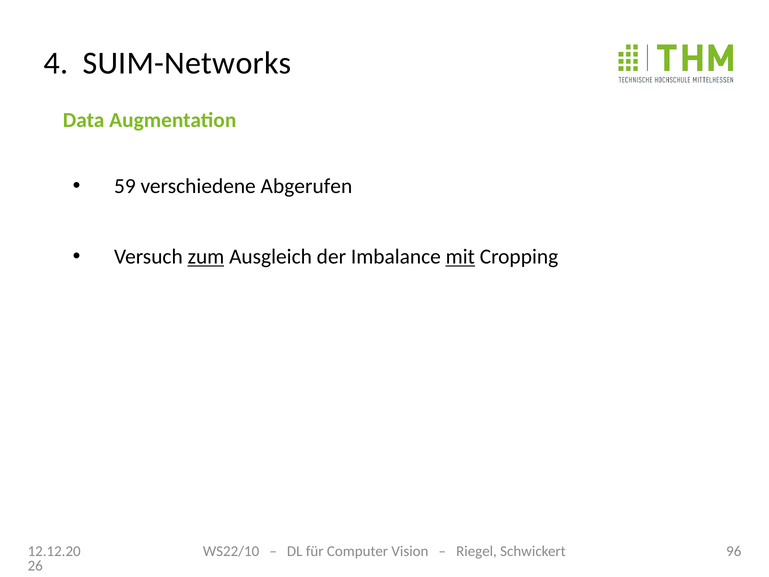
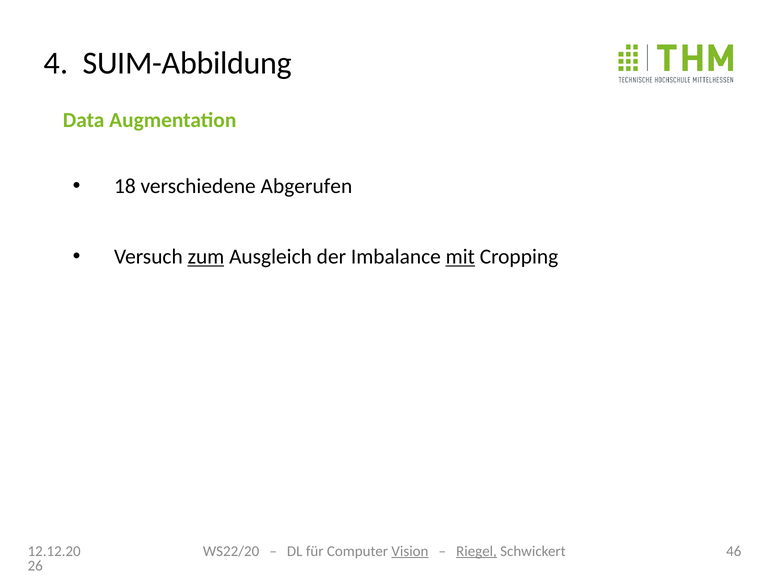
SUIM-Networks: SUIM-Networks -> SUIM-Abbildung
59: 59 -> 18
WS22/10: WS22/10 -> WS22/20
Vision underline: none -> present
Riegel underline: none -> present
96: 96 -> 46
